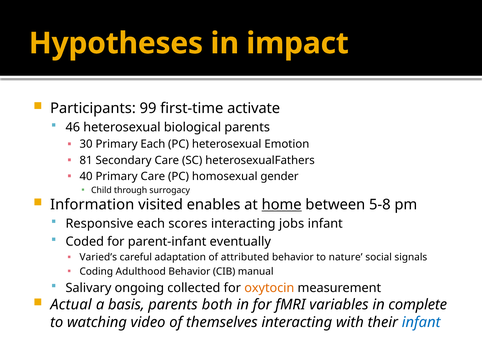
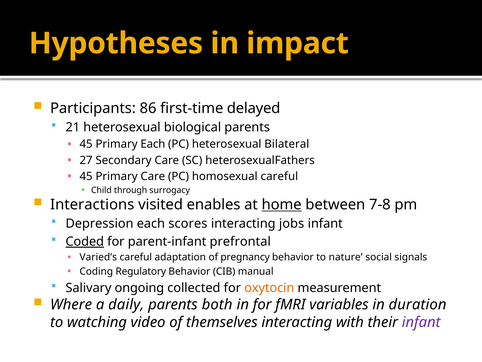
99: 99 -> 86
activate: activate -> delayed
46: 46 -> 21
30 at (86, 144): 30 -> 45
Emotion: Emotion -> Bilateral
81: 81 -> 27
40 at (86, 176): 40 -> 45
homosexual gender: gender -> careful
Information: Information -> Interactions
5-8: 5-8 -> 7-8
Responsive: Responsive -> Depression
Coded underline: none -> present
eventually: eventually -> prefrontal
attributed: attributed -> pregnancy
Adulthood: Adulthood -> Regulatory
Actual: Actual -> Where
basis: basis -> daily
complete: complete -> duration
infant at (421, 322) colour: blue -> purple
